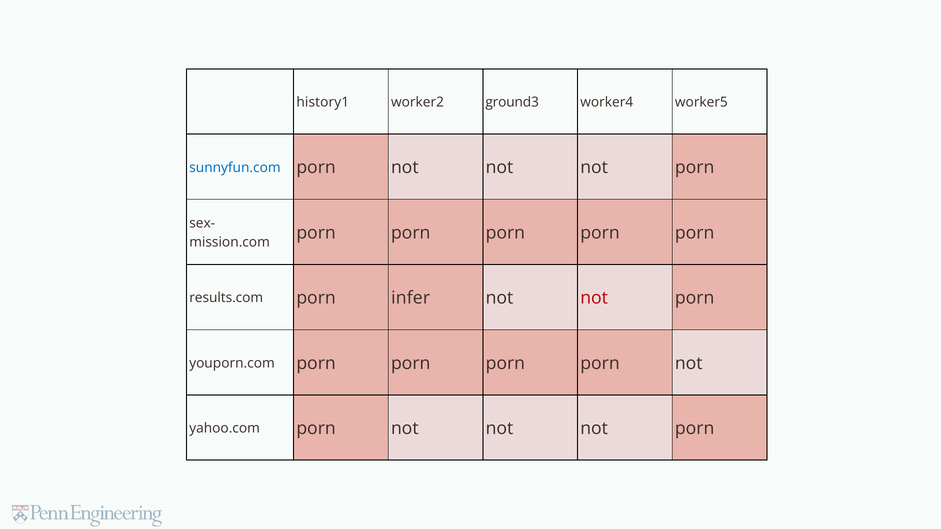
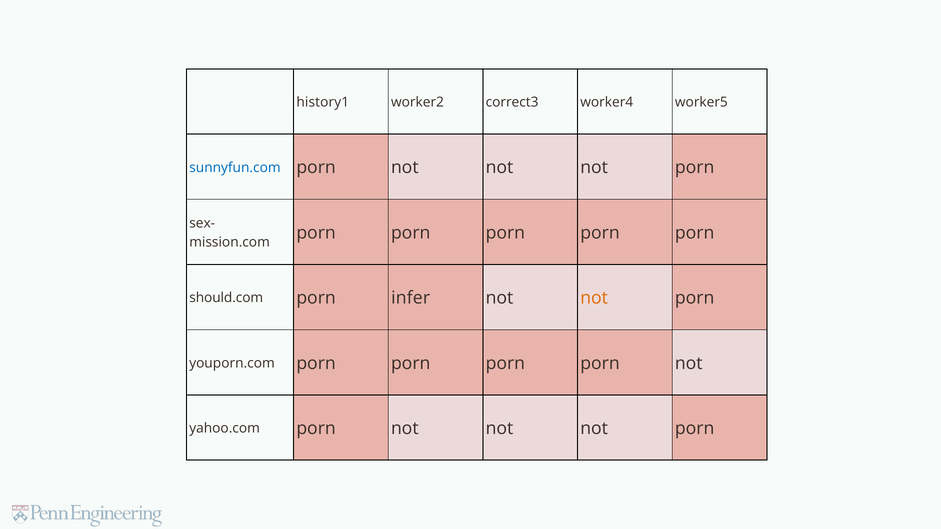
ground3: ground3 -> correct3
results.com: results.com -> should.com
not at (594, 298) colour: red -> orange
